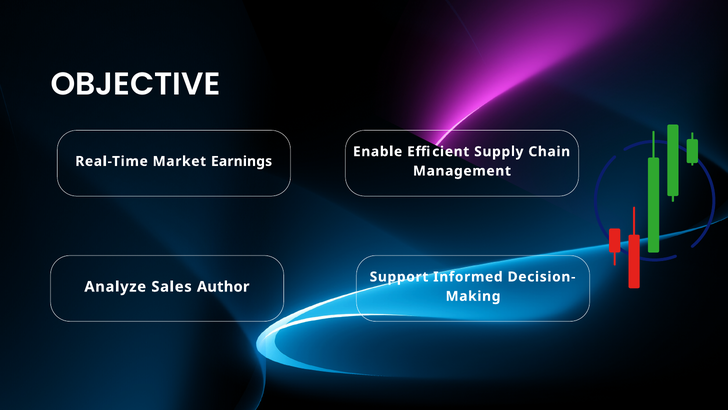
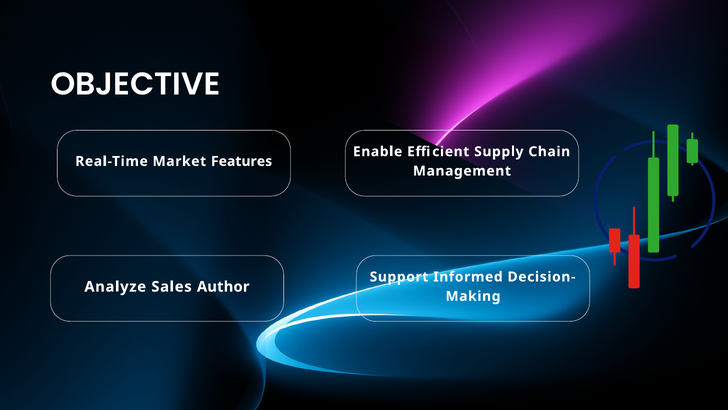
Earnings: Earnings -> Features
